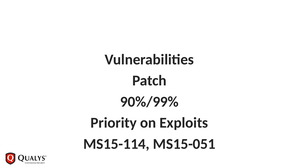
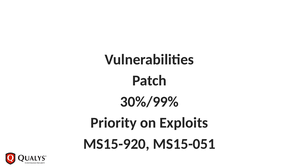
90%/99%: 90%/99% -> 30%/99%
MS15-114: MS15-114 -> MS15-920
